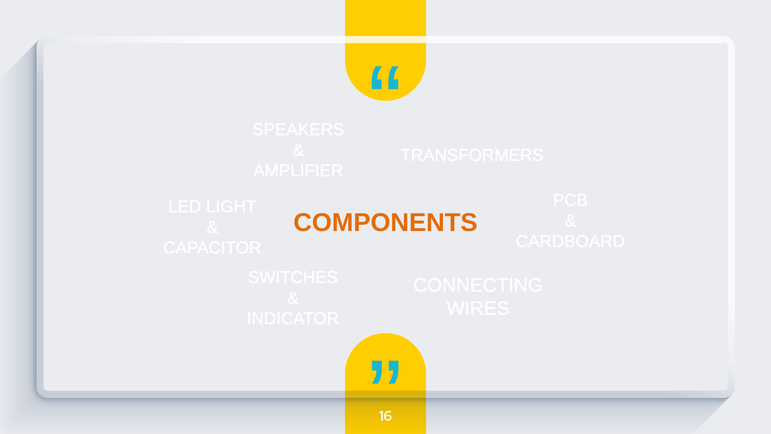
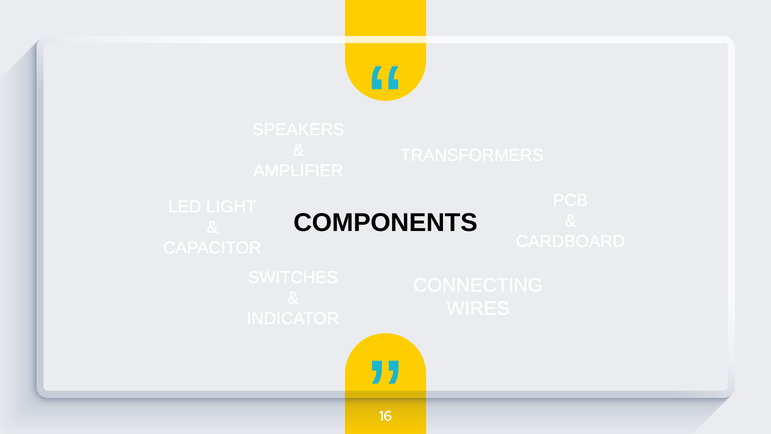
COMPONENTS colour: orange -> black
